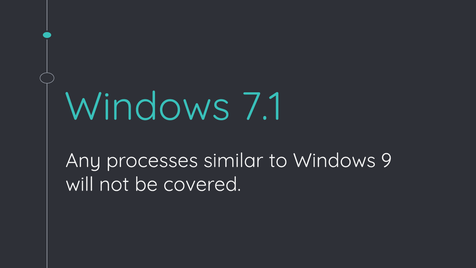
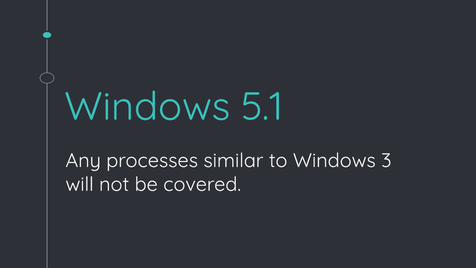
7.1: 7.1 -> 5.1
9: 9 -> 3
